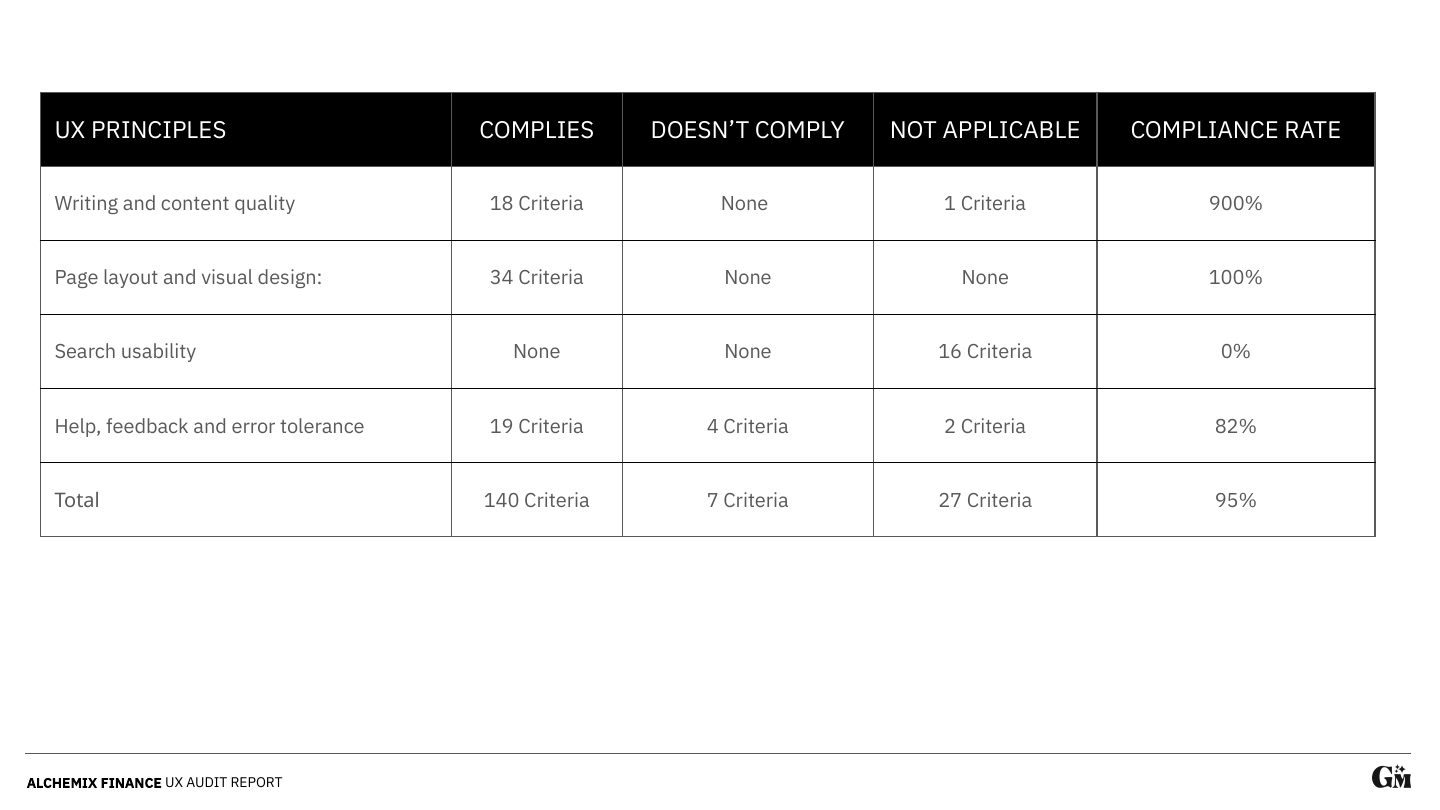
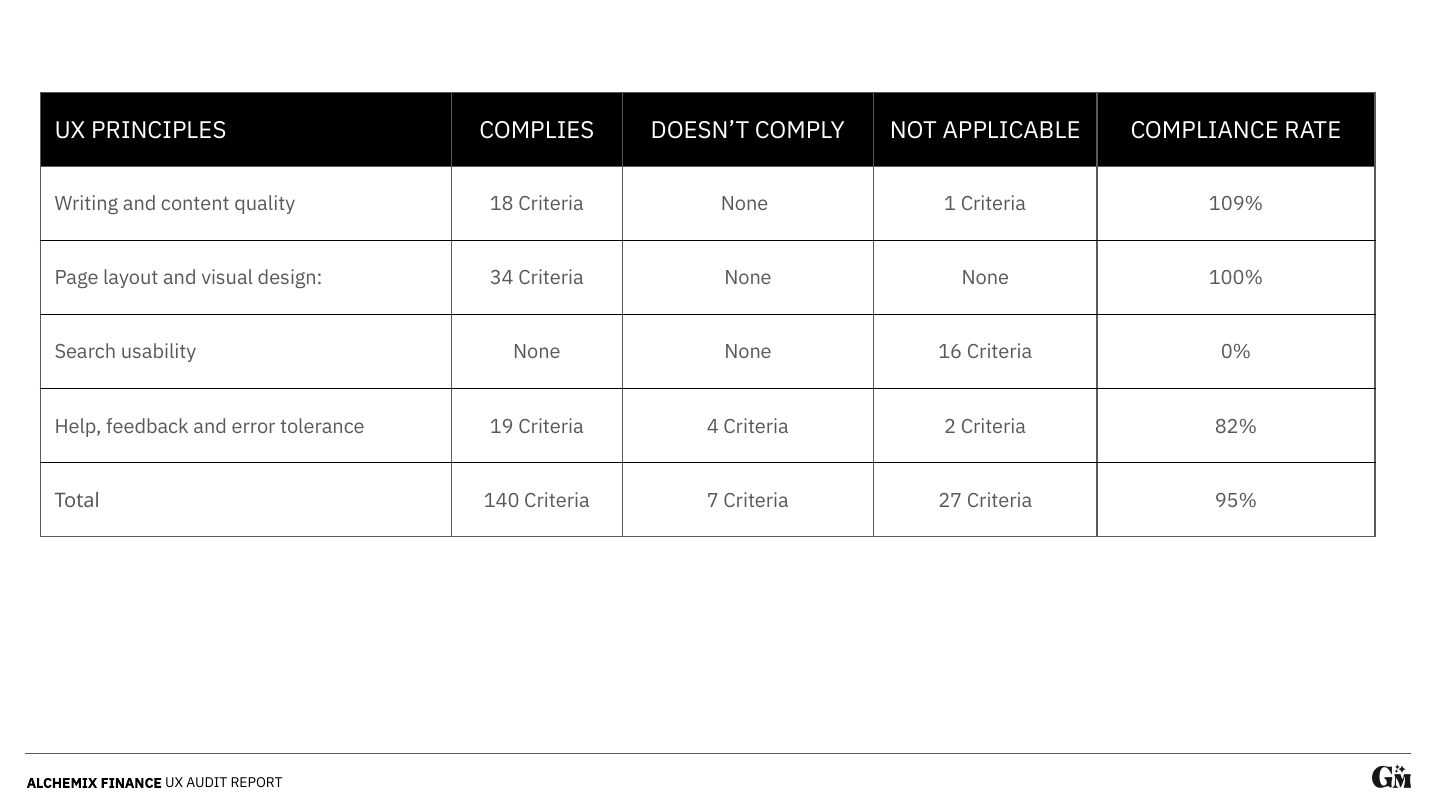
900%: 900% -> 109%
